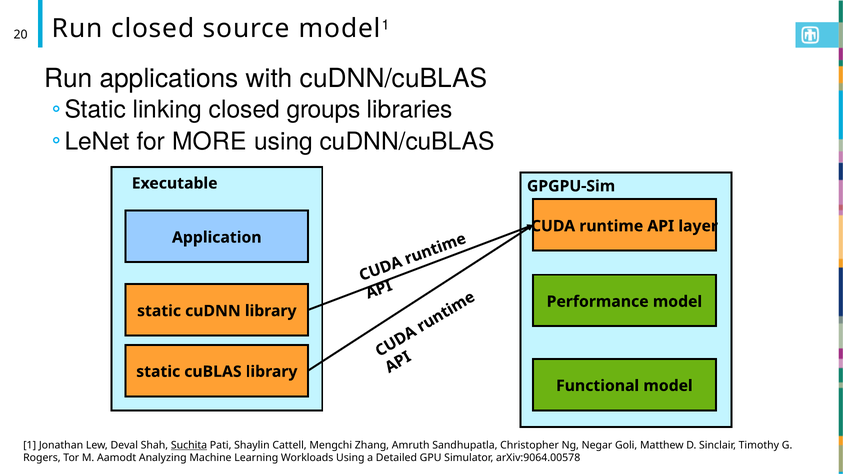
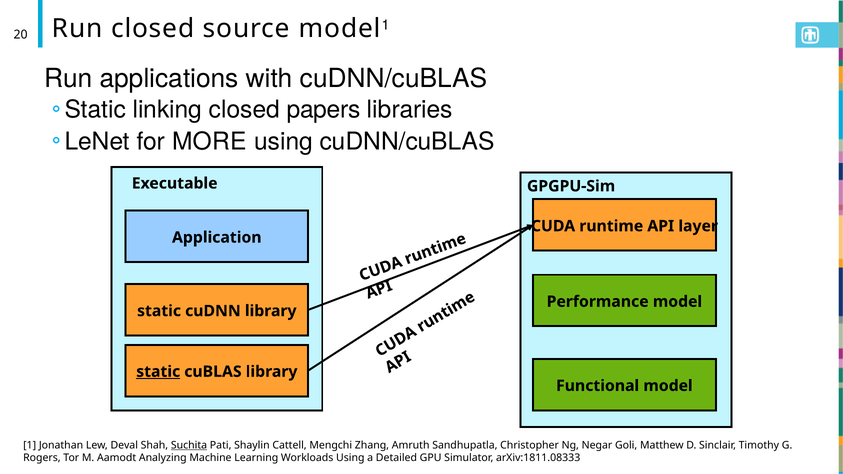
groups: groups -> papers
static at (158, 372) underline: none -> present
arXiv:9064.00578: arXiv:9064.00578 -> arXiv:1811.08333
